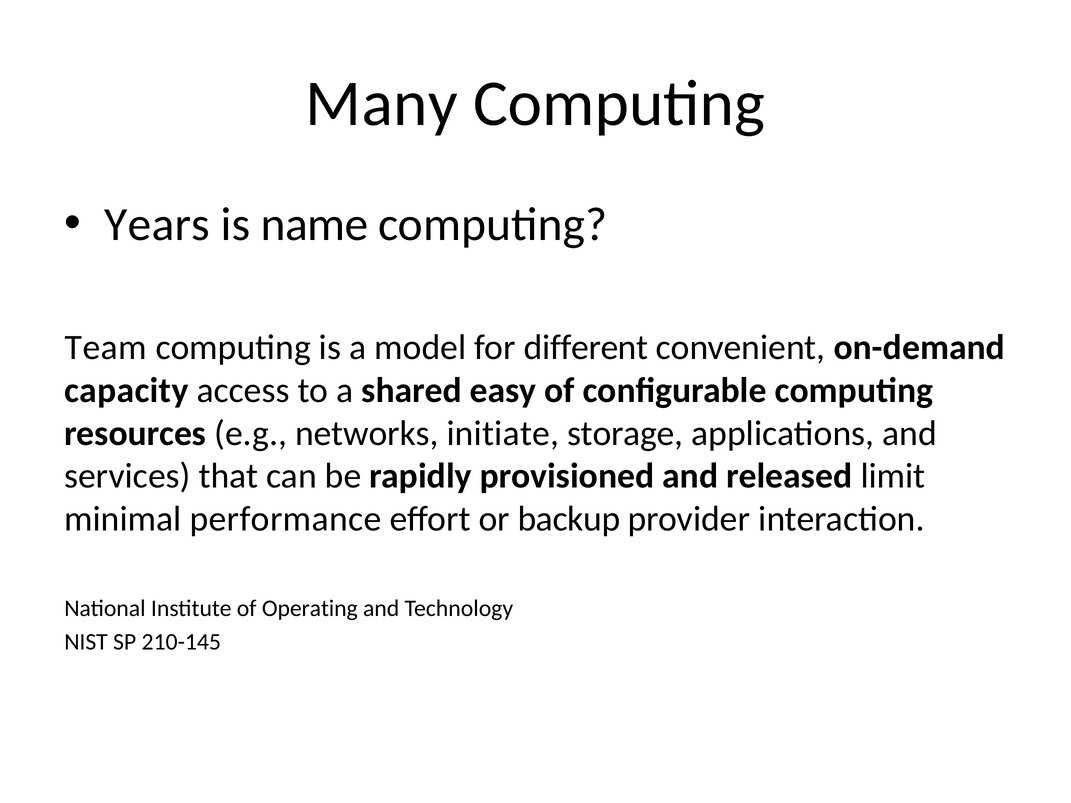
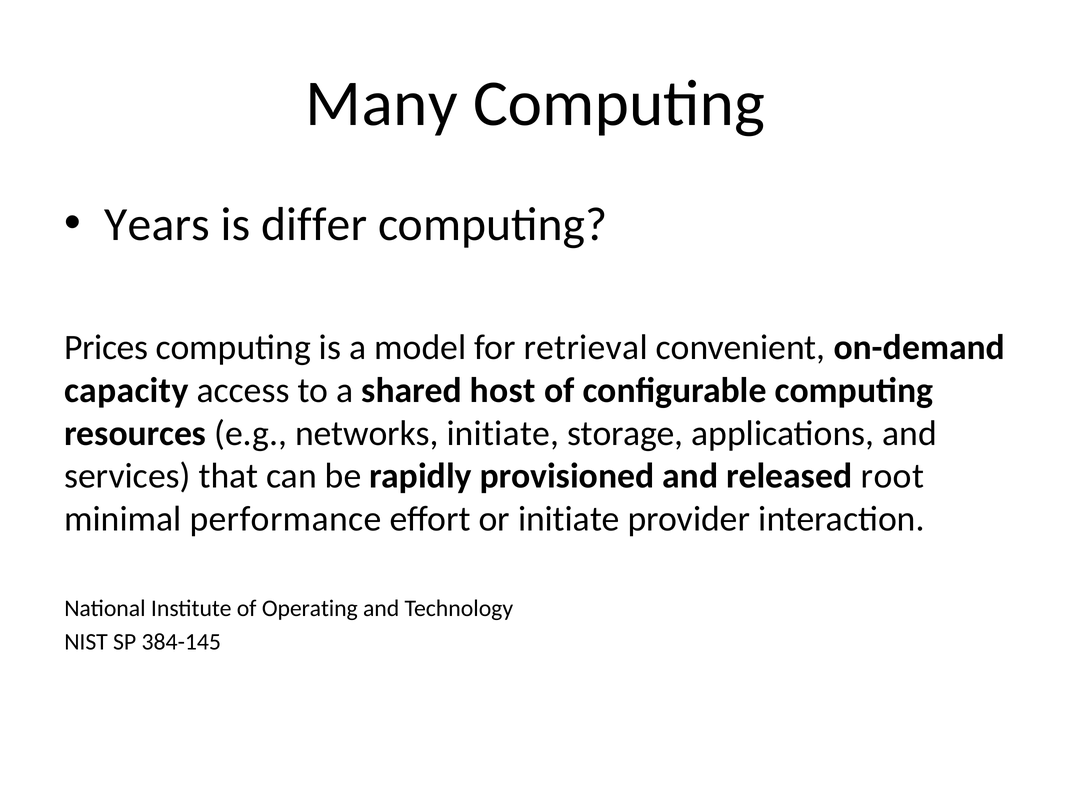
name: name -> differ
Team: Team -> Prices
different: different -> retrieval
easy: easy -> host
limit: limit -> root
or backup: backup -> initiate
210-145: 210-145 -> 384-145
